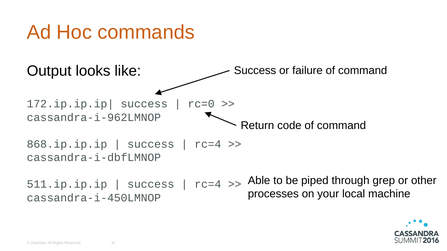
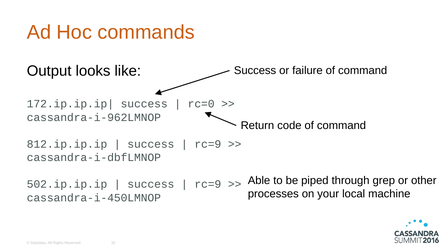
868.ip.ip.ip: 868.ip.ip.ip -> 812.ip.ip.ip
rc=4 at (208, 144): rc=4 -> rc=9
511.ip.ip.ip: 511.ip.ip.ip -> 502.ip.ip.ip
rc=4 at (208, 185): rc=4 -> rc=9
